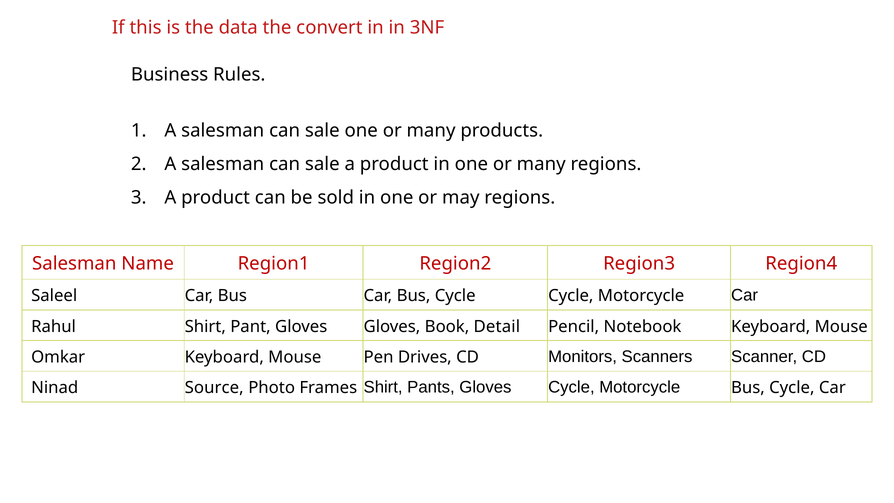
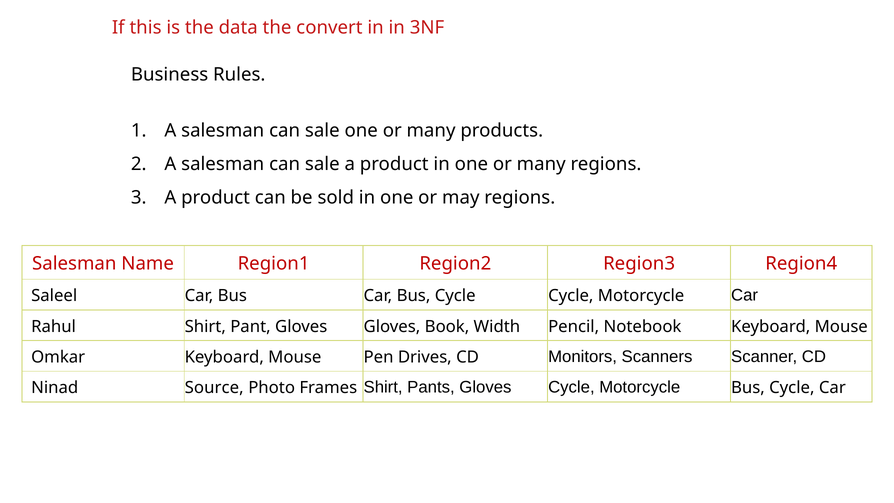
Detail: Detail -> Width
